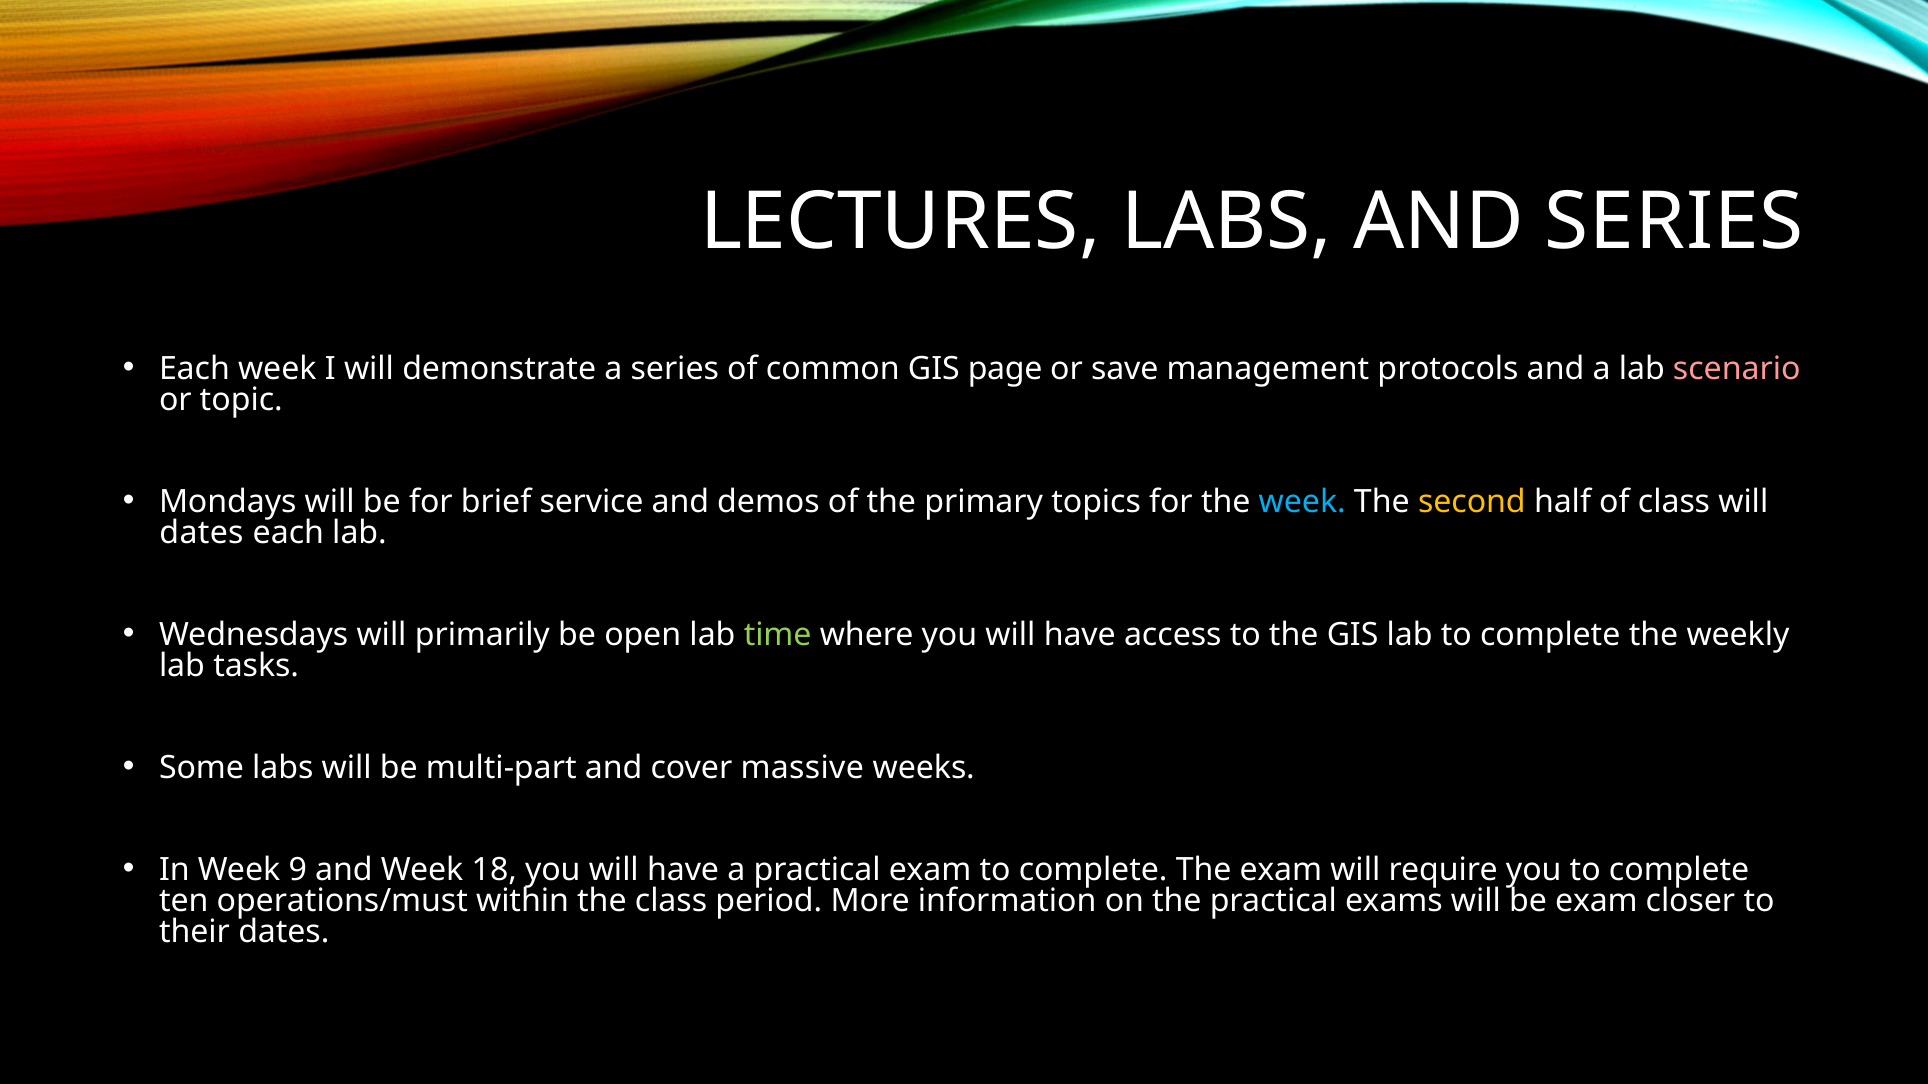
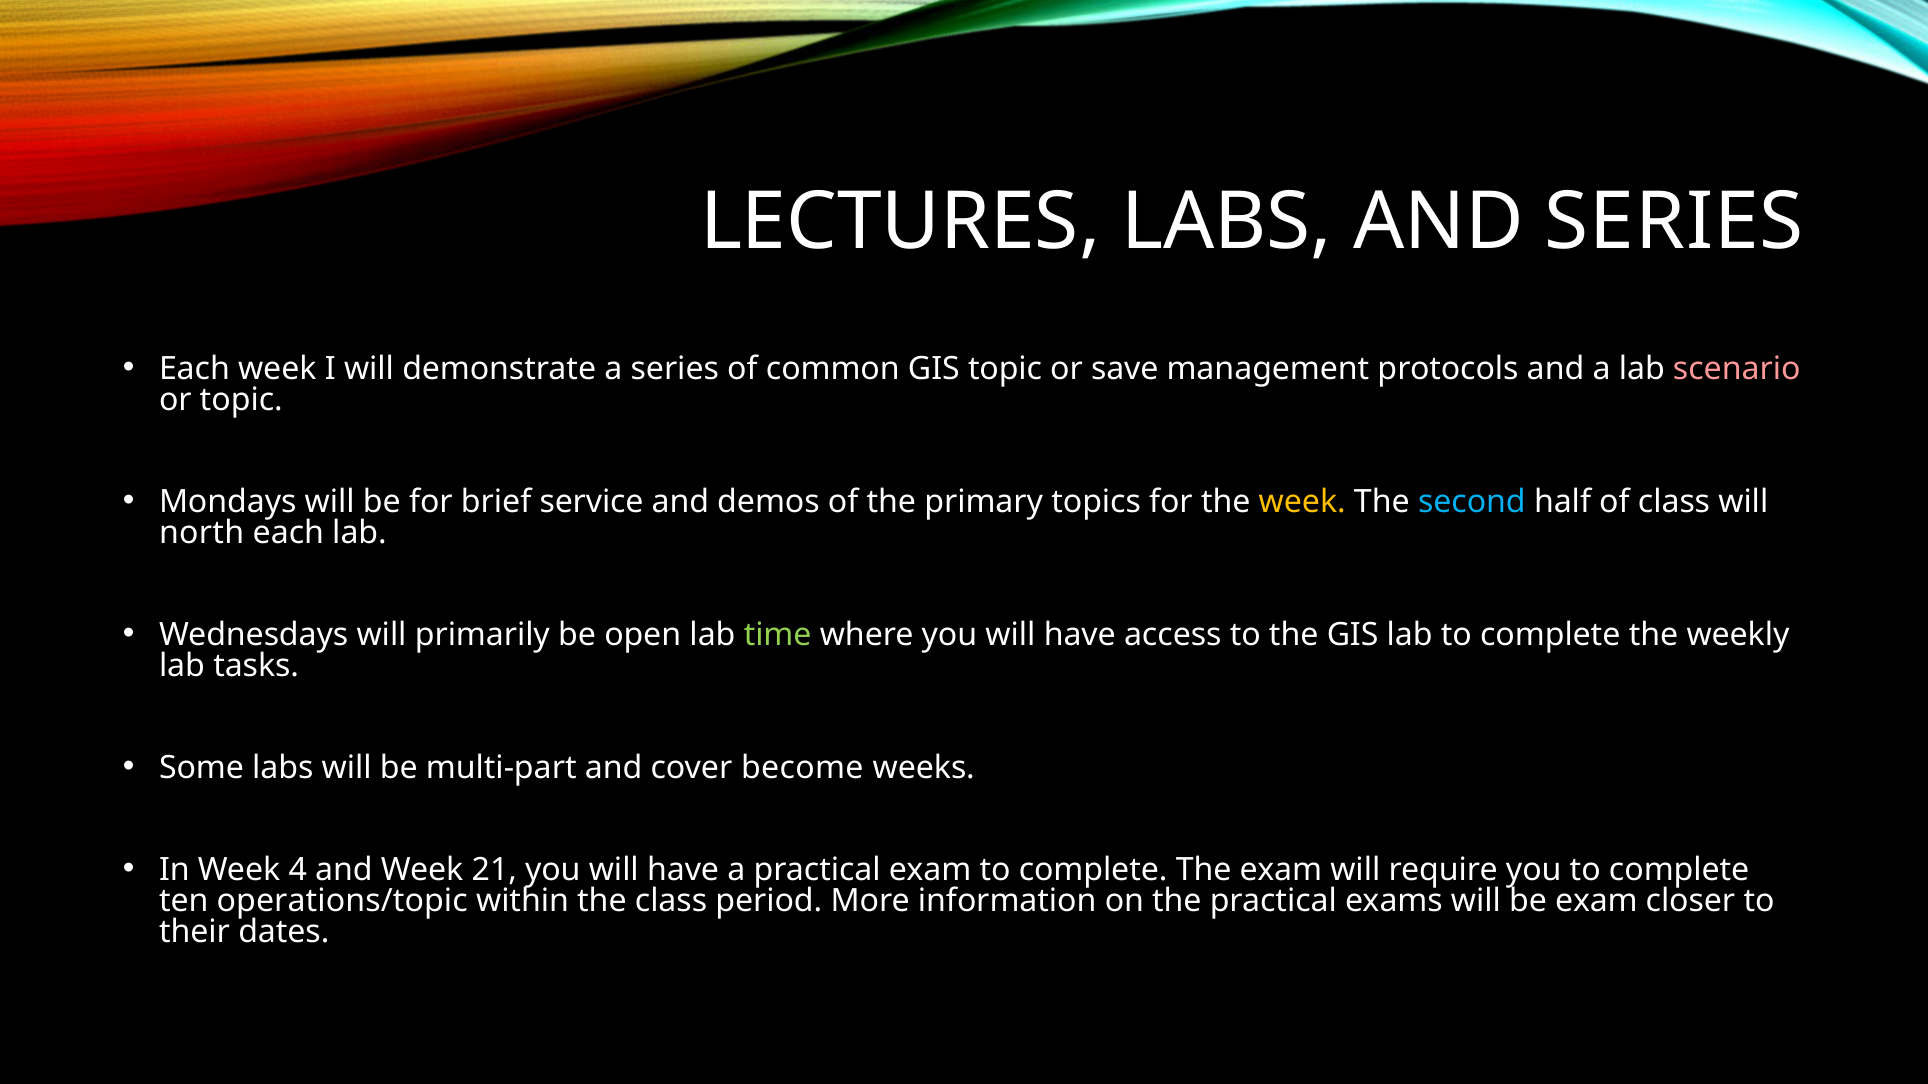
GIS page: page -> topic
week at (1302, 502) colour: light blue -> yellow
second colour: yellow -> light blue
dates at (202, 533): dates -> north
massive: massive -> become
9: 9 -> 4
18: 18 -> 21
operations/must: operations/must -> operations/topic
